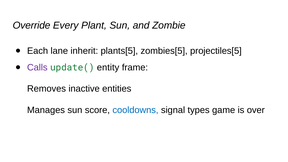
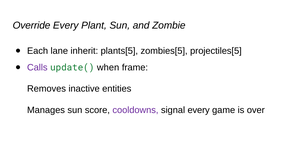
entity: entity -> when
cooldowns colour: blue -> purple
signal types: types -> every
